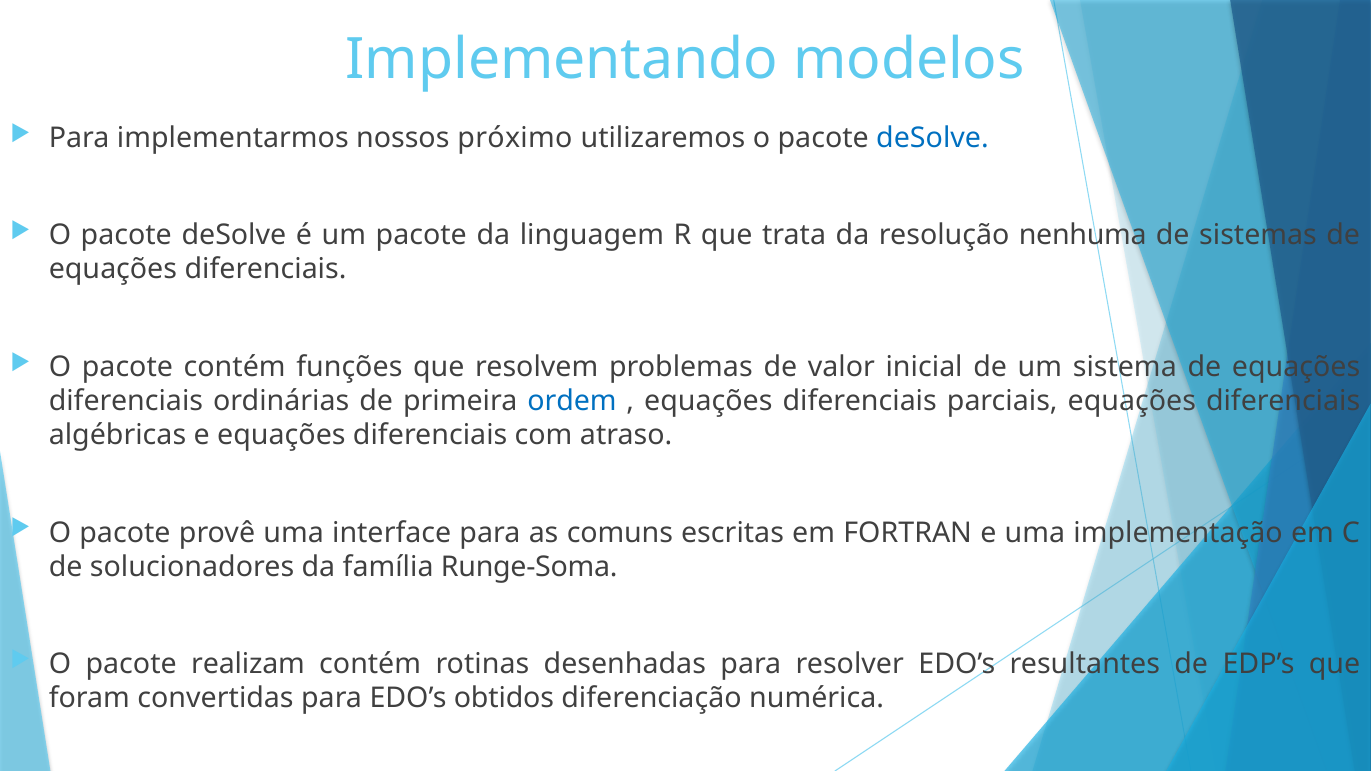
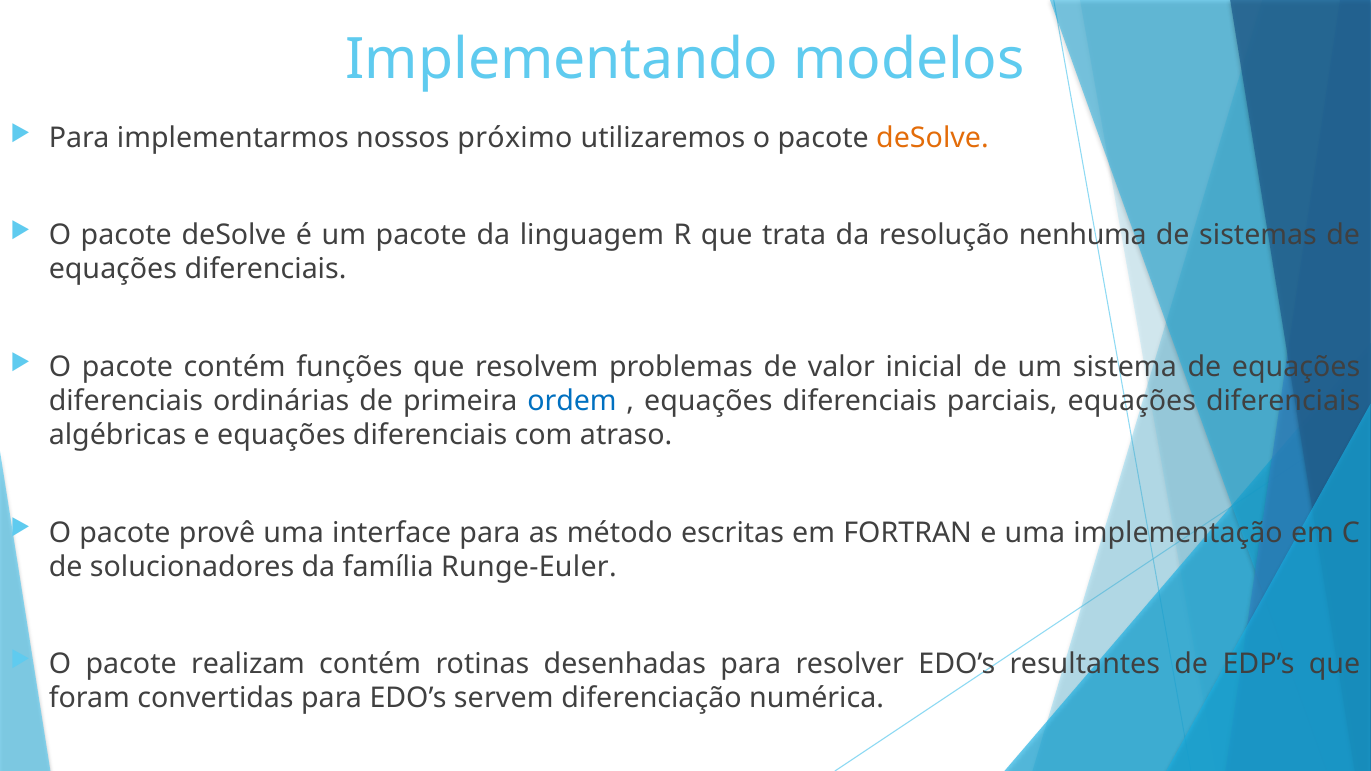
deSolve at (932, 138) colour: blue -> orange
comuns: comuns -> método
Runge-Soma: Runge-Soma -> Runge-Euler
obtidos: obtidos -> servem
